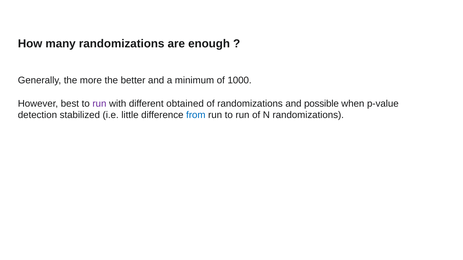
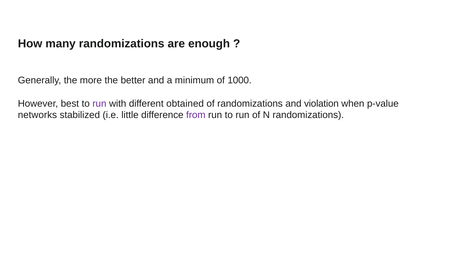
possible: possible -> violation
detection: detection -> networks
from colour: blue -> purple
